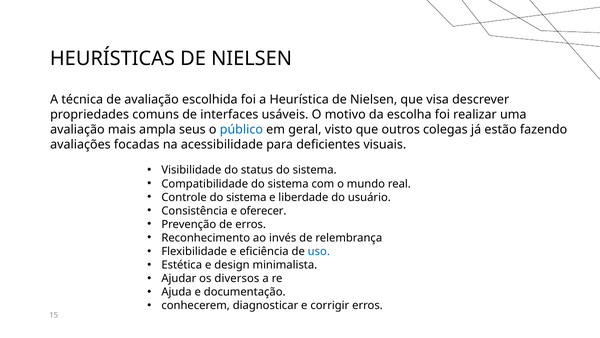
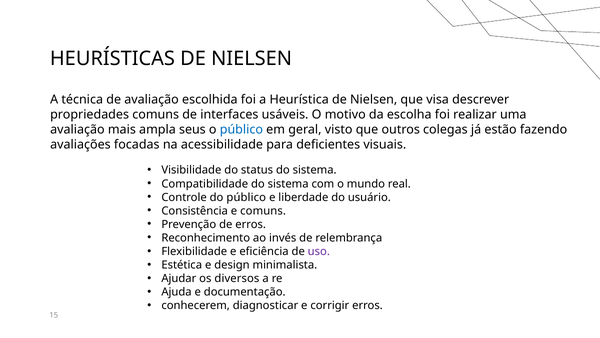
Controle do sistema: sistema -> público
e oferecer: oferecer -> comuns
uso colour: blue -> purple
